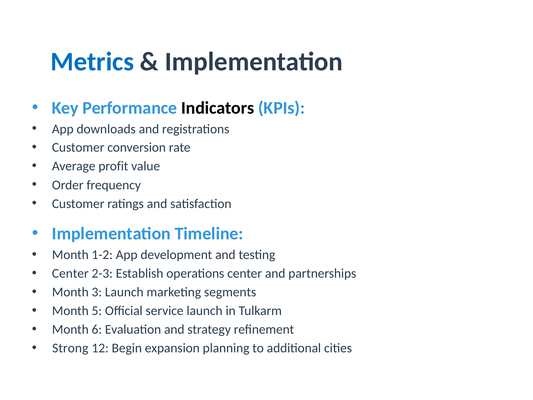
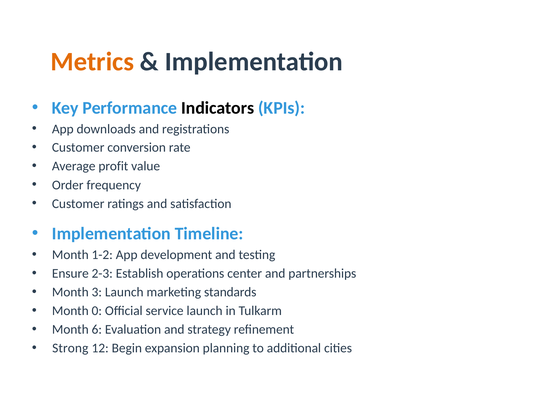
Metrics colour: blue -> orange
Center at (70, 273): Center -> Ensure
segments: segments -> standards
5: 5 -> 0
